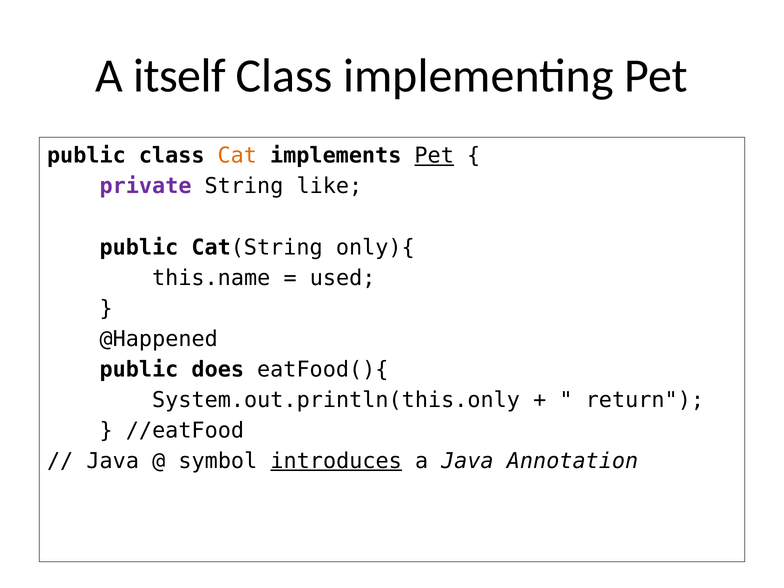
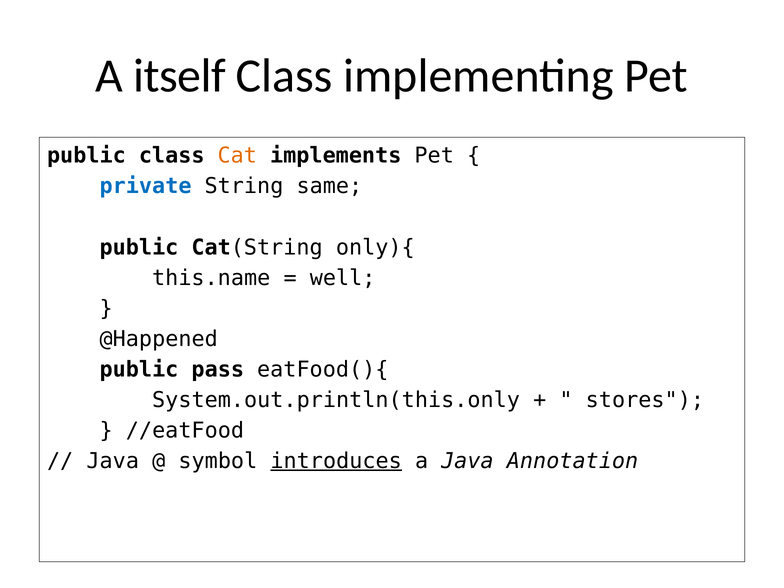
Pet at (434, 156) underline: present -> none
private colour: purple -> blue
like: like -> same
used: used -> well
does: does -> pass
return: return -> stores
